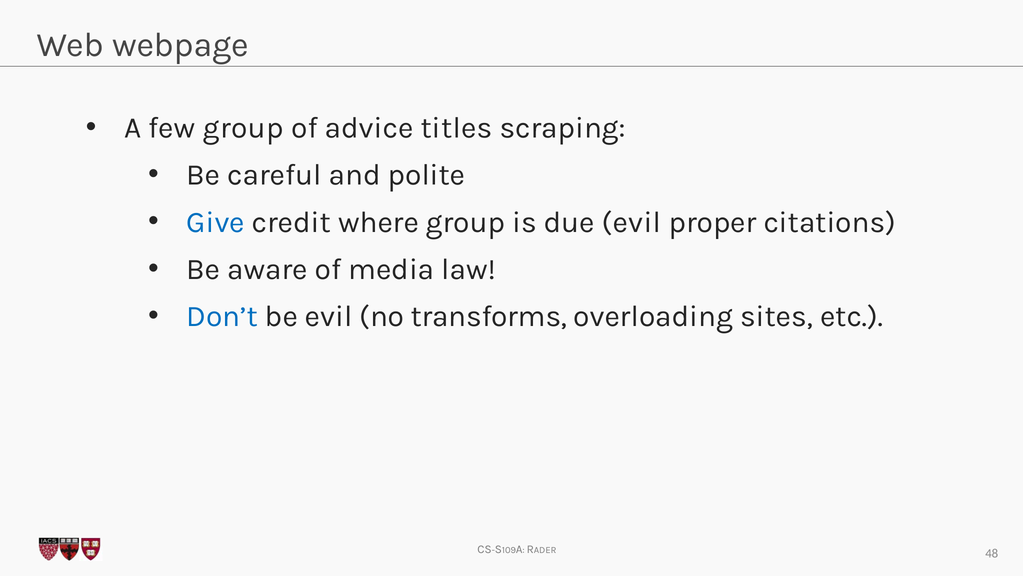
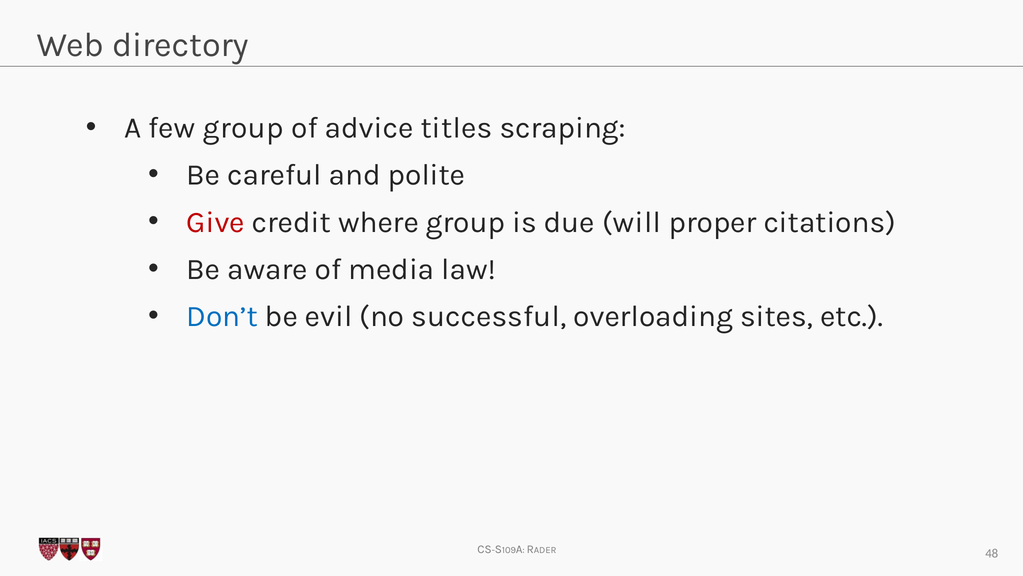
webpage: webpage -> directory
Give colour: blue -> red
due evil: evil -> will
transforms: transforms -> successful
